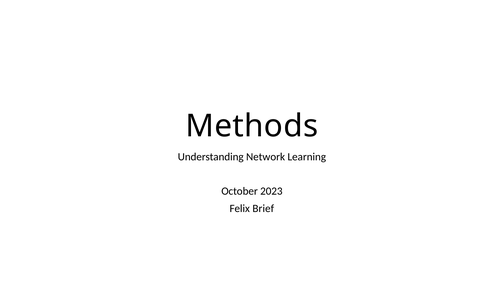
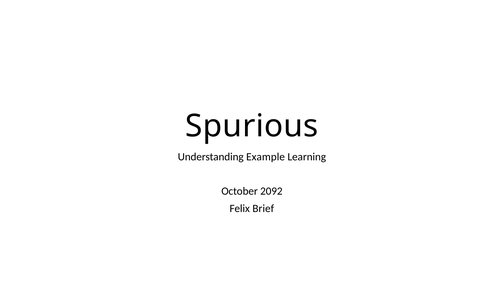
Methods: Methods -> Spurious
Network: Network -> Example
2023: 2023 -> 2092
